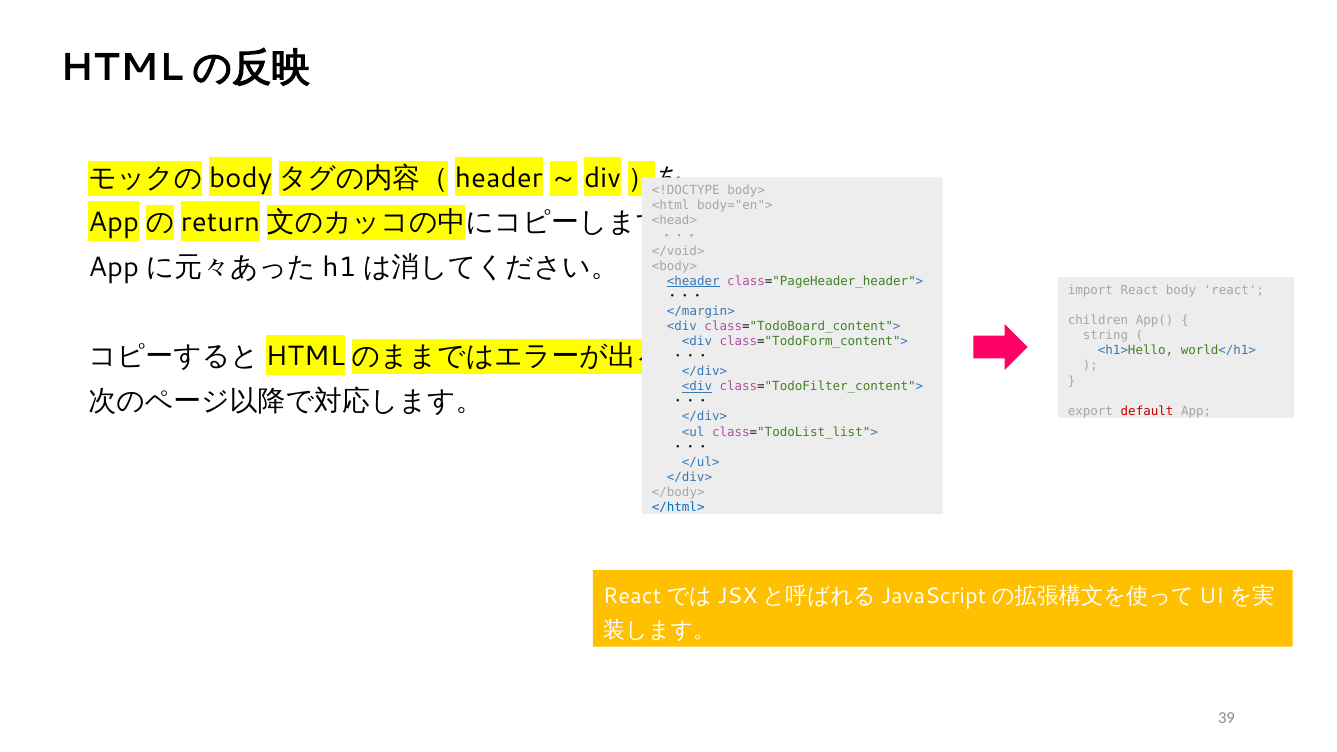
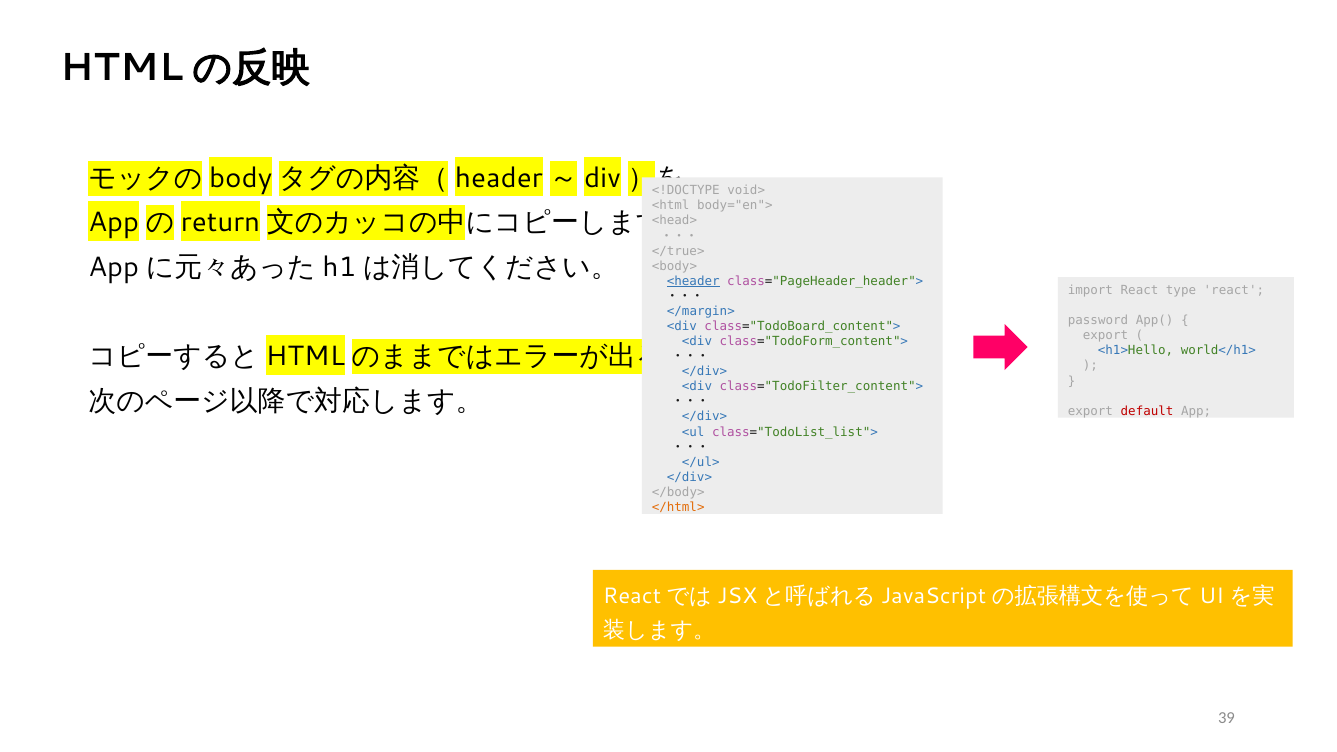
body>: body> -> void>
</void>: </void> -> </true>
body: body -> type
children: children -> password
string at (1105, 336): string -> export
<div at (697, 387) underline: present -> none
</html> colour: blue -> orange
